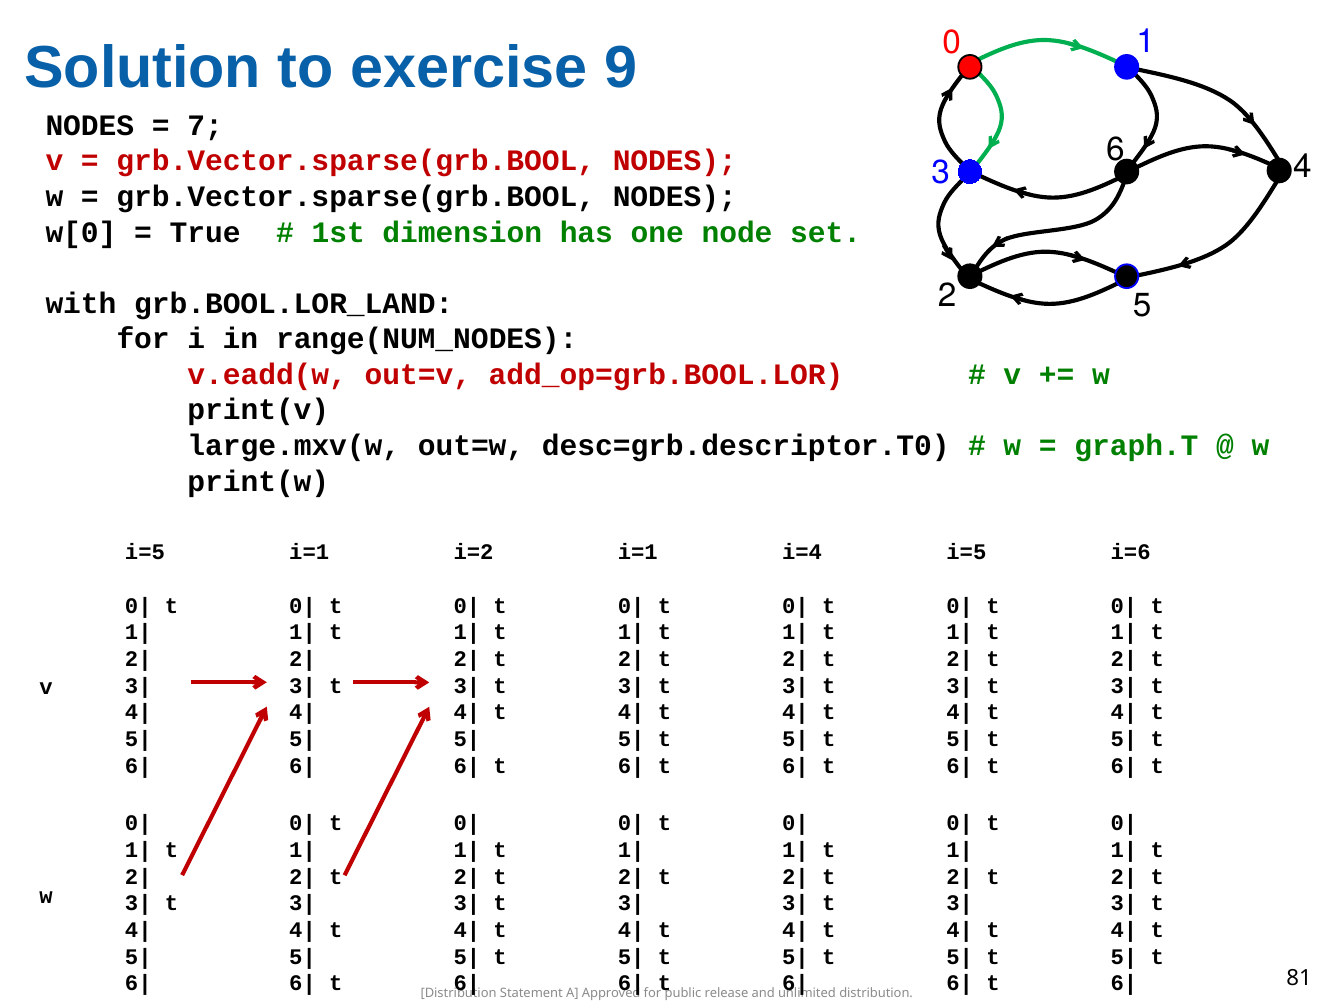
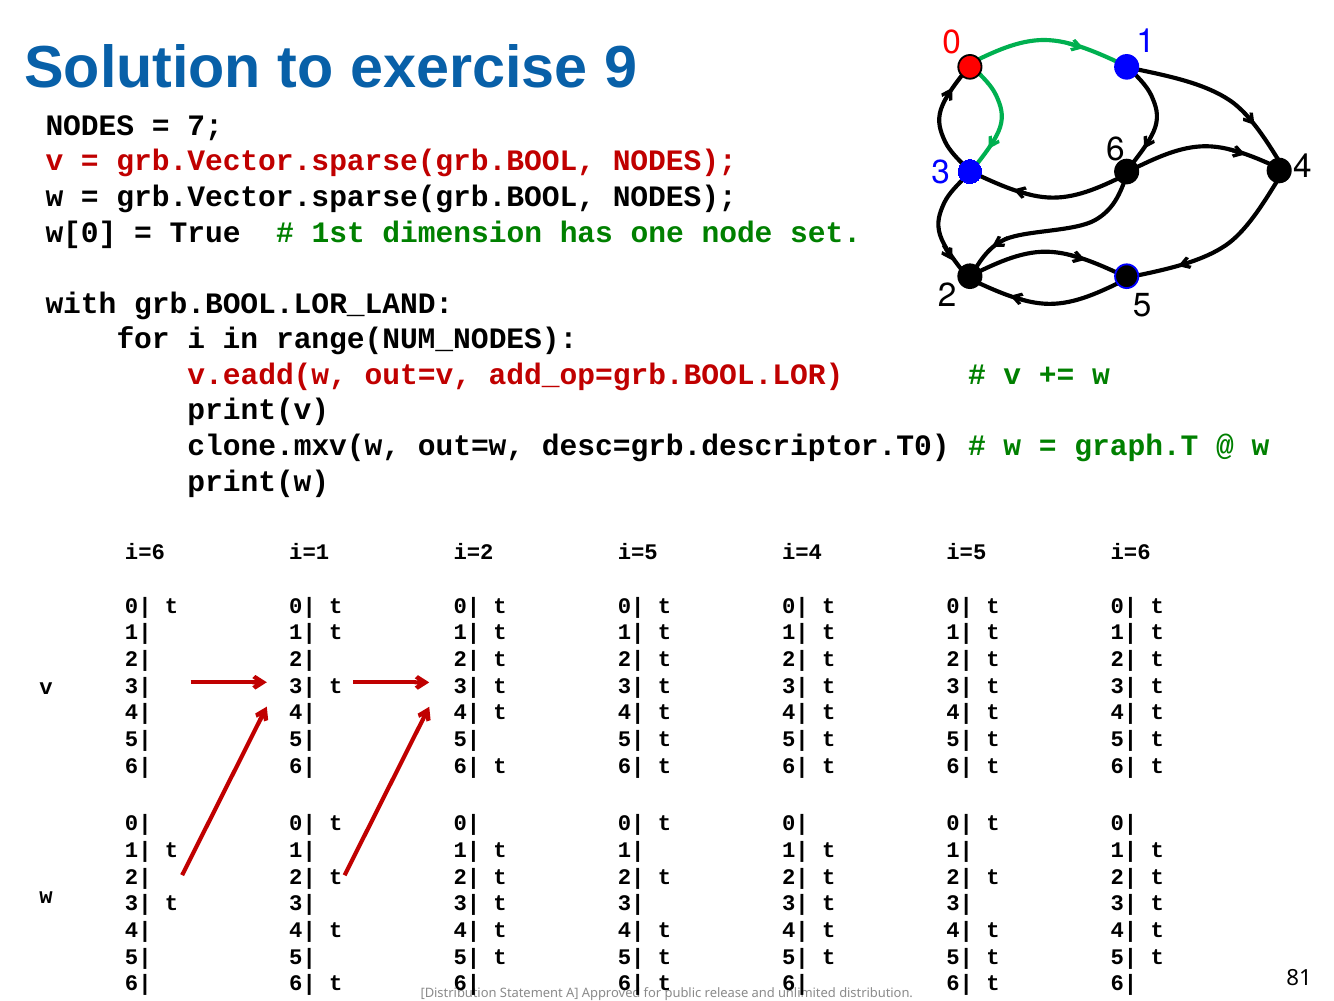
large.mxv(w: large.mxv(w -> clone.mxv(w
i=5 at (145, 552): i=5 -> i=6
i=1 at (638, 552): i=1 -> i=5
